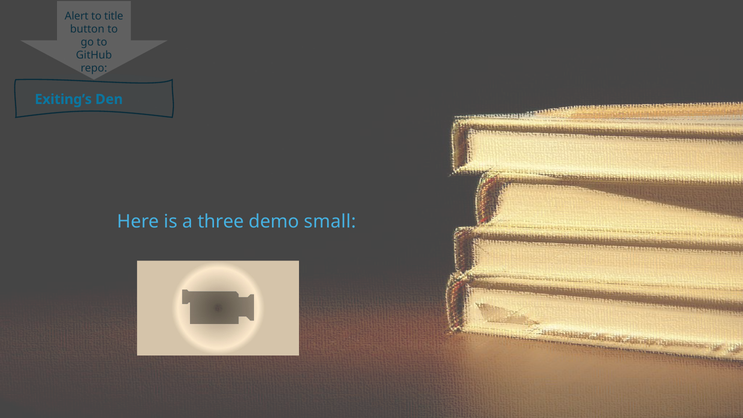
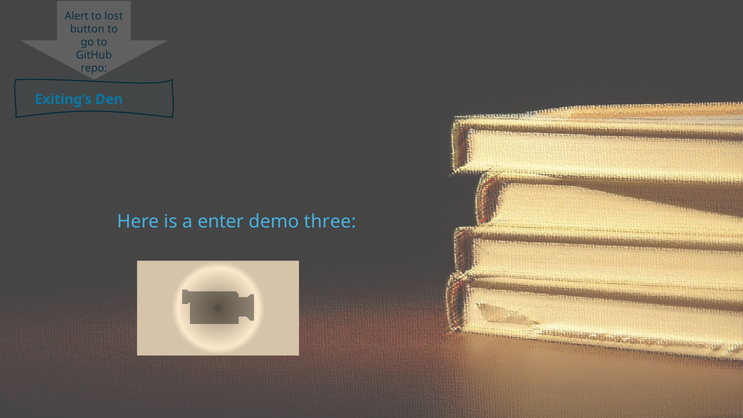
title: title -> lost
three: three -> enter
small: small -> three
